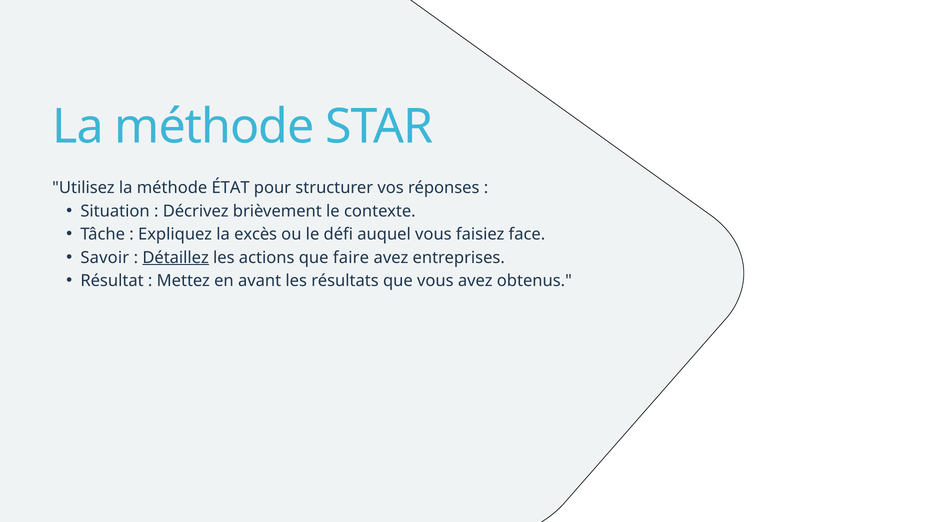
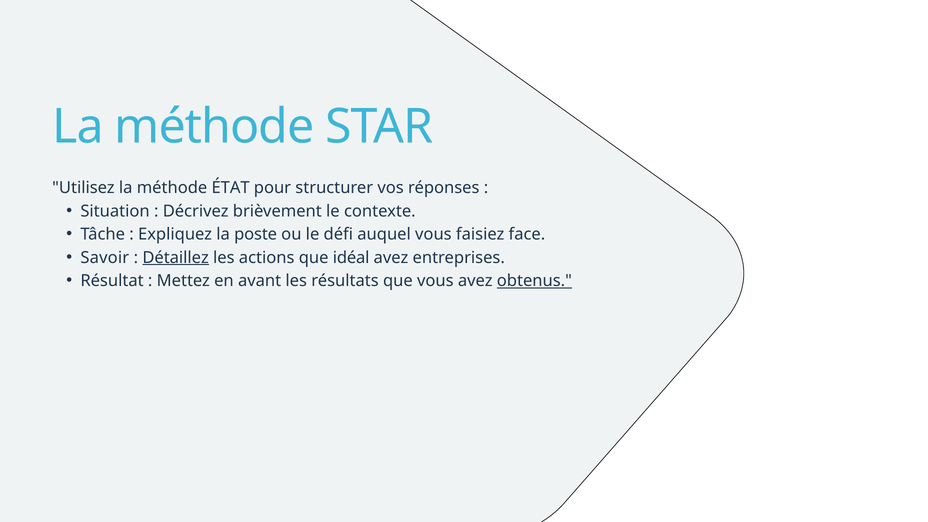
excès: excès -> poste
faire: faire -> idéal
obtenus underline: none -> present
